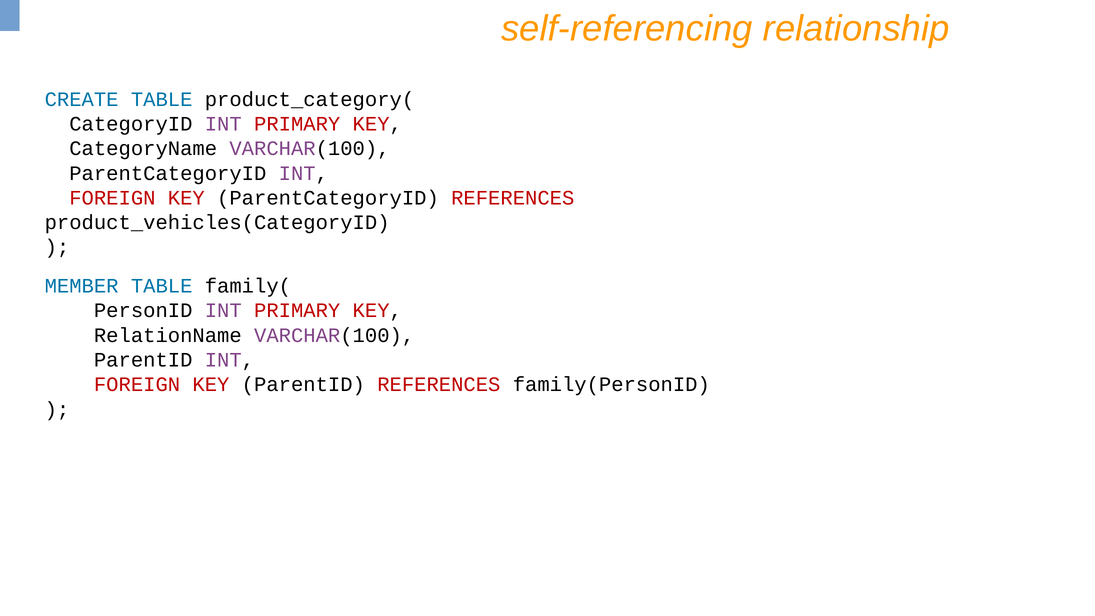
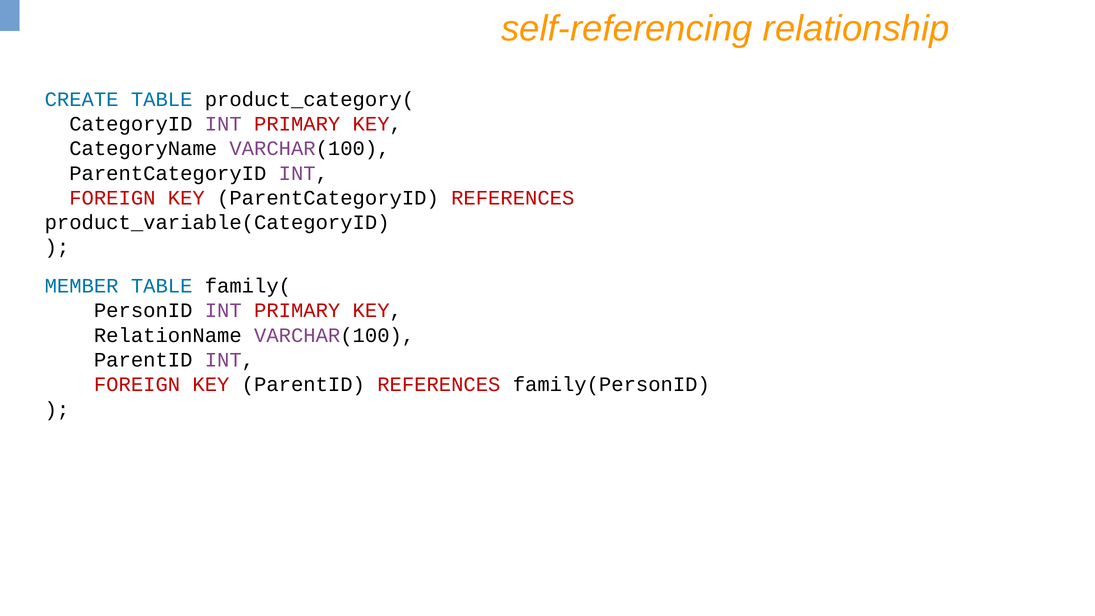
product_vehicles(CategoryID: product_vehicles(CategoryID -> product_variable(CategoryID
